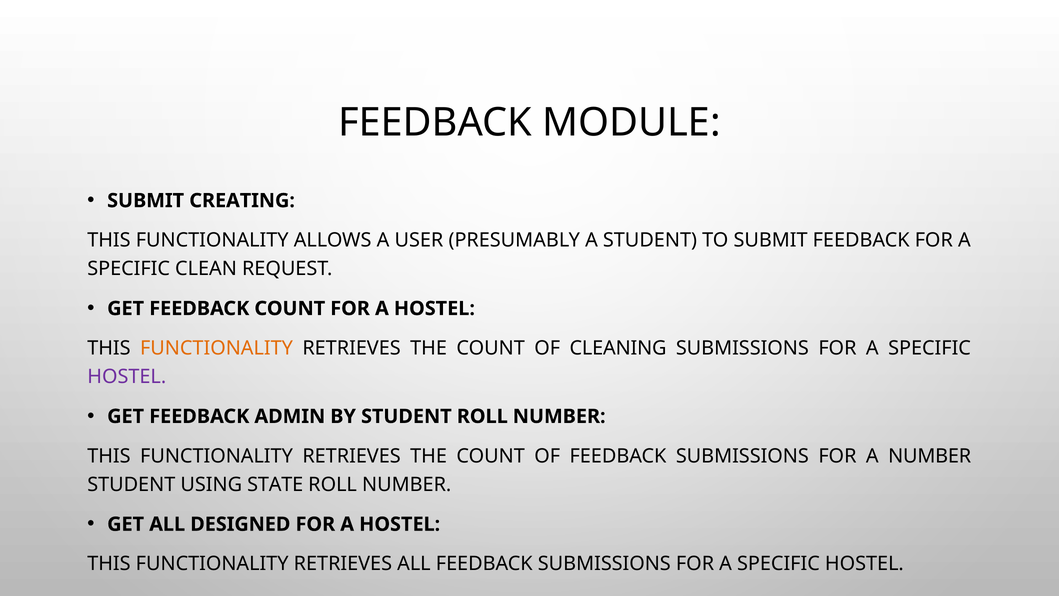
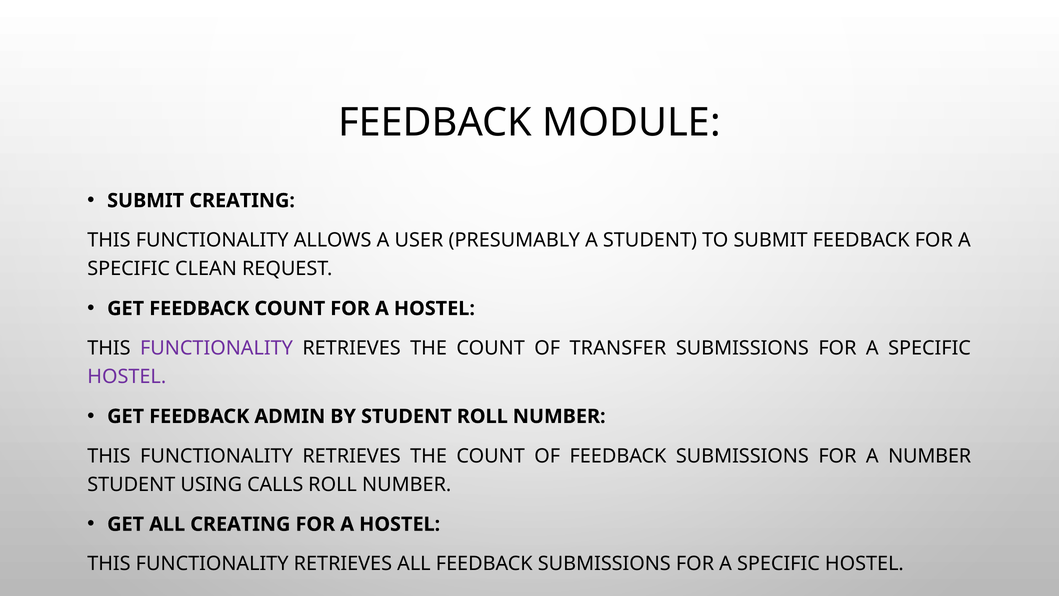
FUNCTIONALITY at (216, 348) colour: orange -> purple
CLEANING: CLEANING -> TRANSFER
STATE: STATE -> CALLS
ALL DESIGNED: DESIGNED -> CREATING
